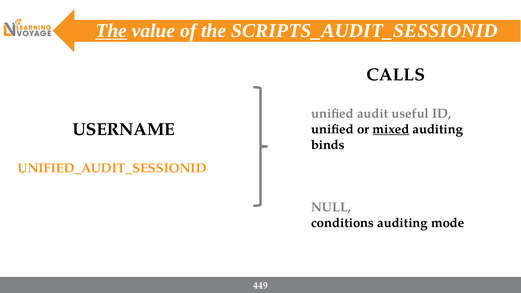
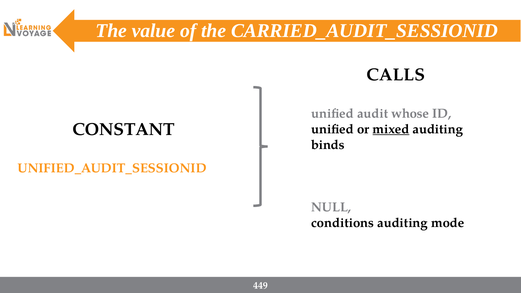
The at (111, 31) underline: present -> none
SCRIPTS_AUDIT_SESSIONID: SCRIPTS_AUDIT_SESSIONID -> CARRIED_AUDIT_SESSIONID
useful: useful -> whose
USERNAME: USERNAME -> CONSTANT
